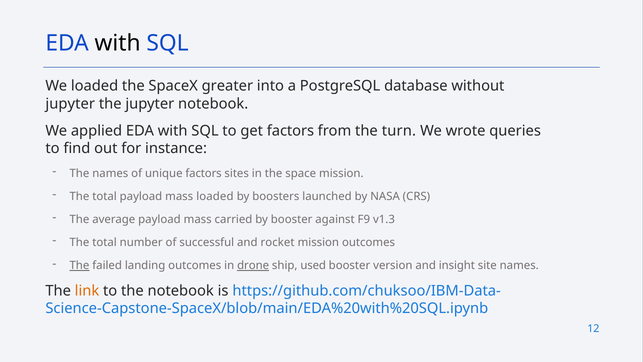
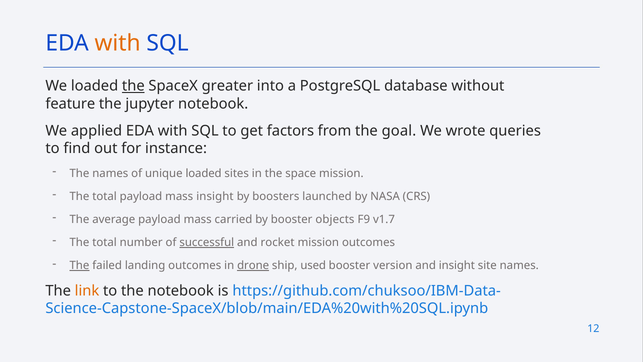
with at (118, 43) colour: black -> orange
the at (133, 86) underline: none -> present
jupyter at (70, 104): jupyter -> feature
turn: turn -> goal
unique factors: factors -> loaded
mass loaded: loaded -> insight
against: against -> objects
v1.3: v1.3 -> v1.7
successful underline: none -> present
